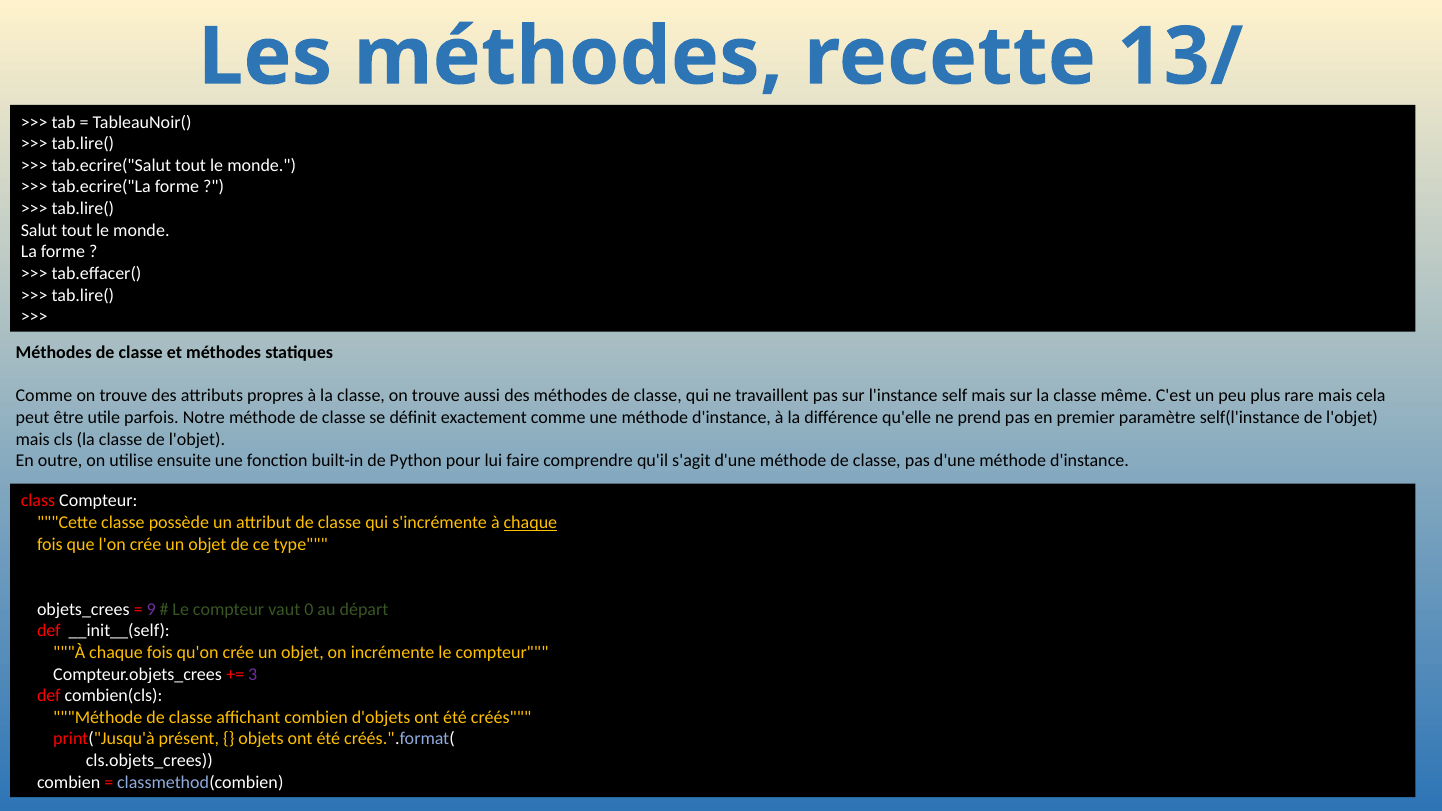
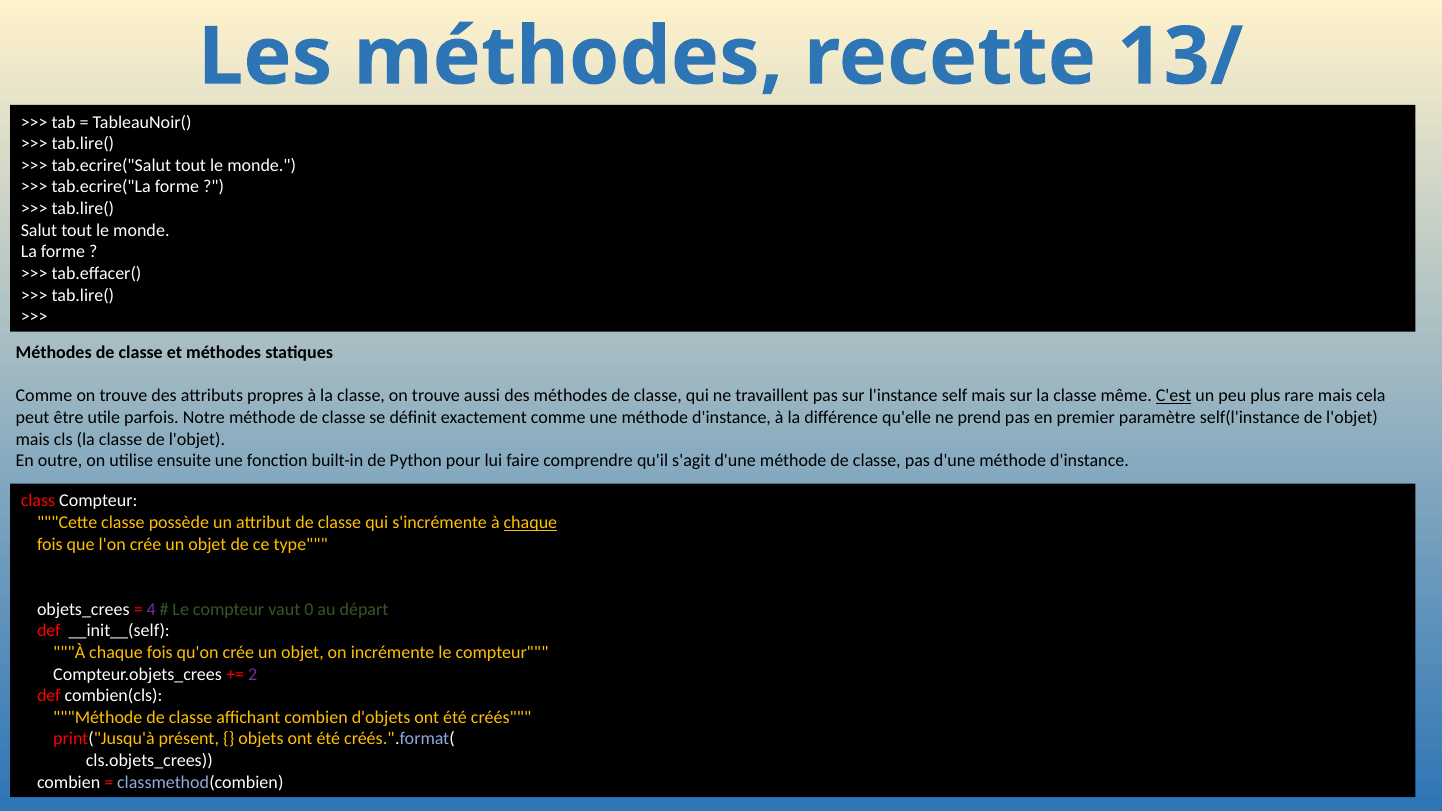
C'est underline: none -> present
9: 9 -> 4
3: 3 -> 2
